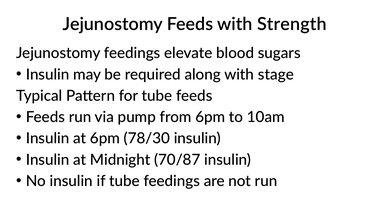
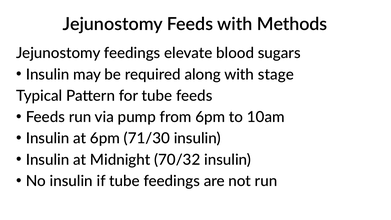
Strength: Strength -> Methods
78/30: 78/30 -> 71/30
70/87: 70/87 -> 70/32
